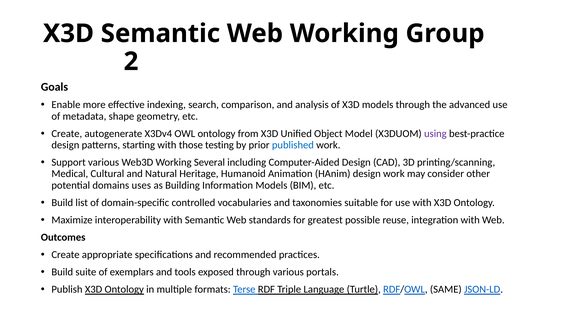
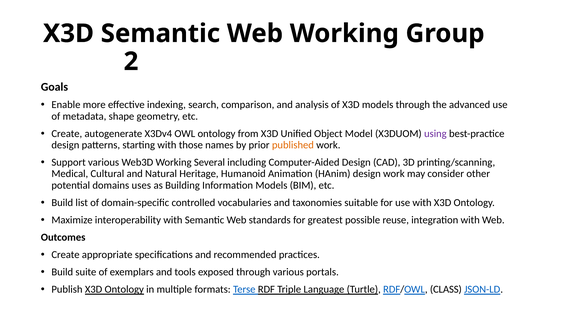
testing: testing -> names
published colour: blue -> orange
SAME: SAME -> CLASS
